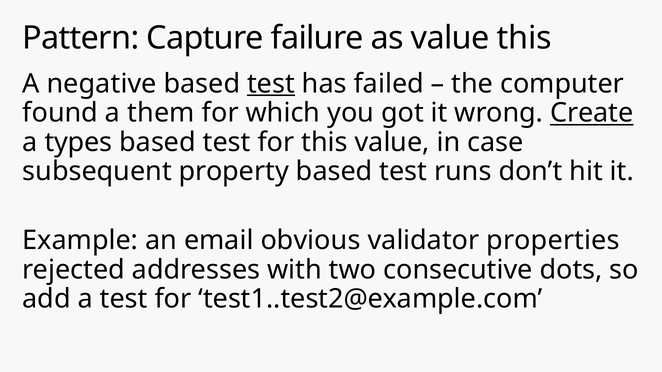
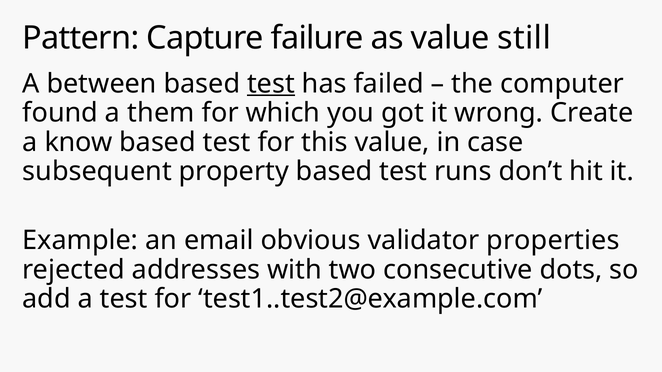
value this: this -> still
negative: negative -> between
Create underline: present -> none
types: types -> know
